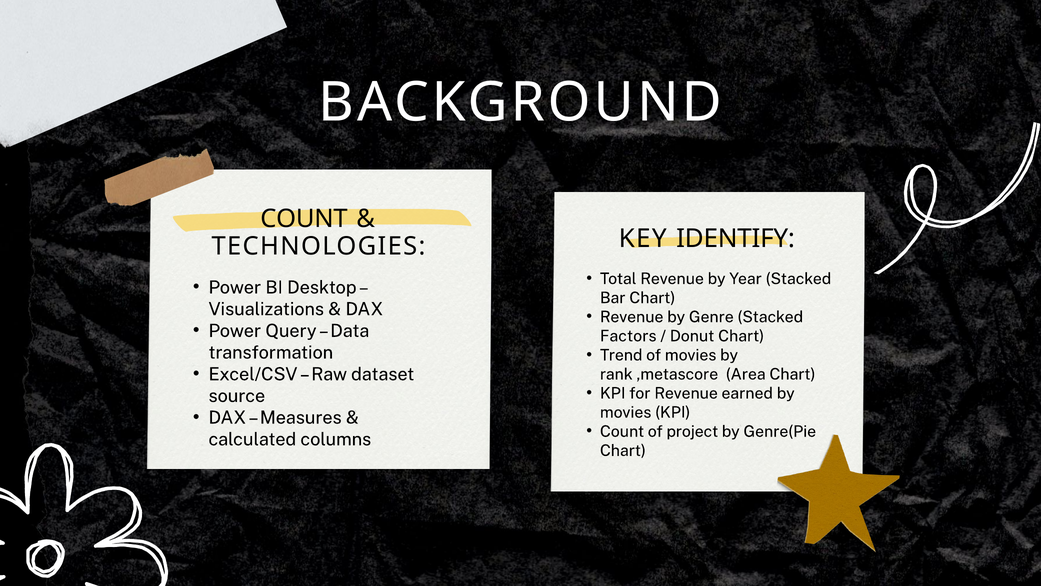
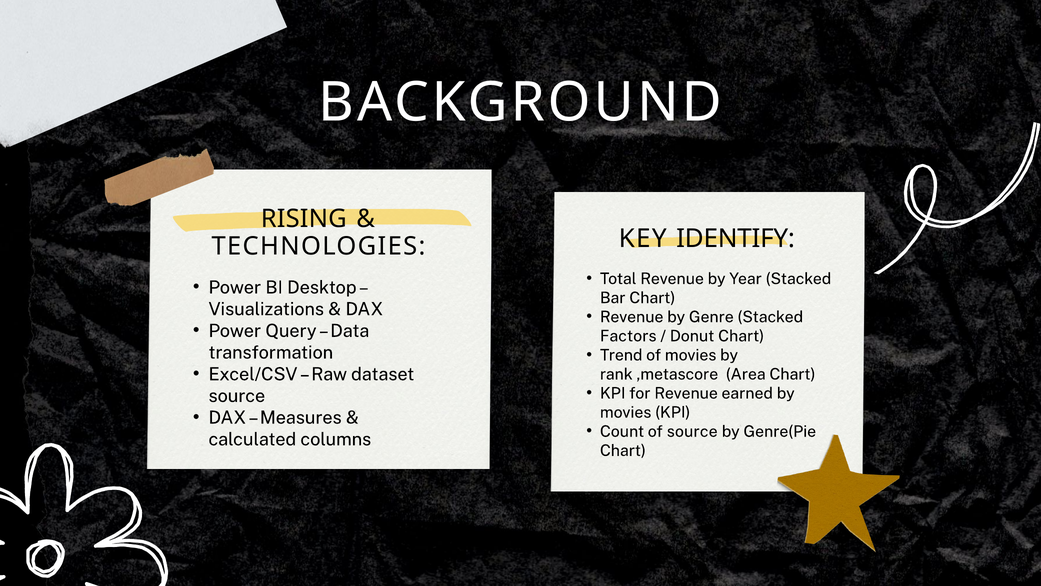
COUNT at (304, 219): COUNT -> RISING
of project: project -> source
